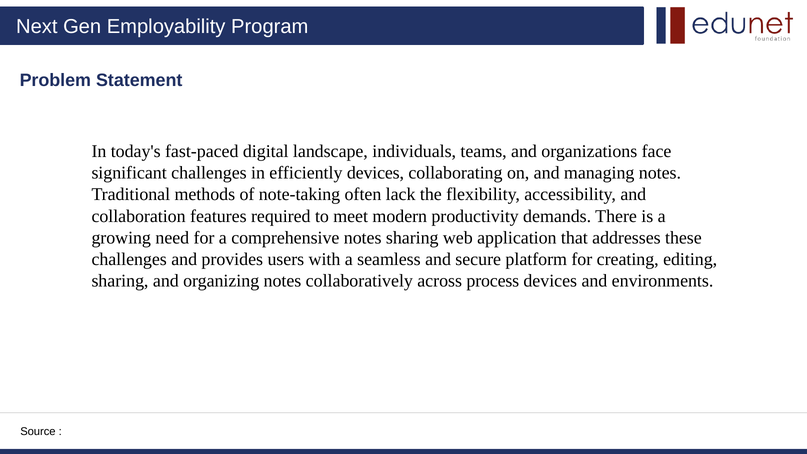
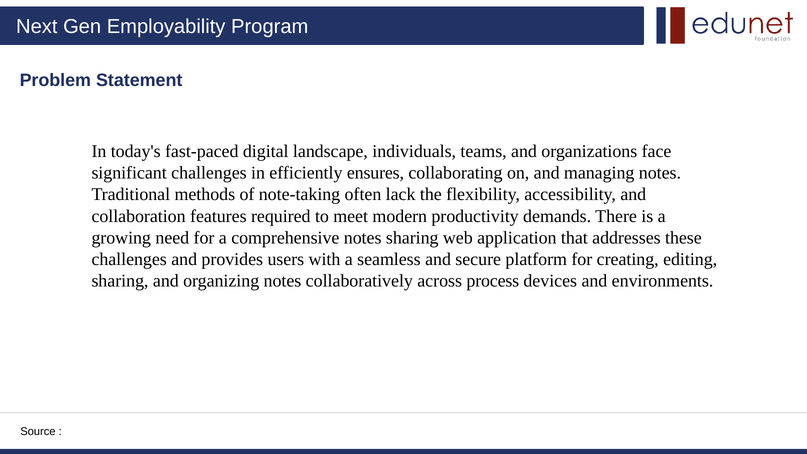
efficiently devices: devices -> ensures
